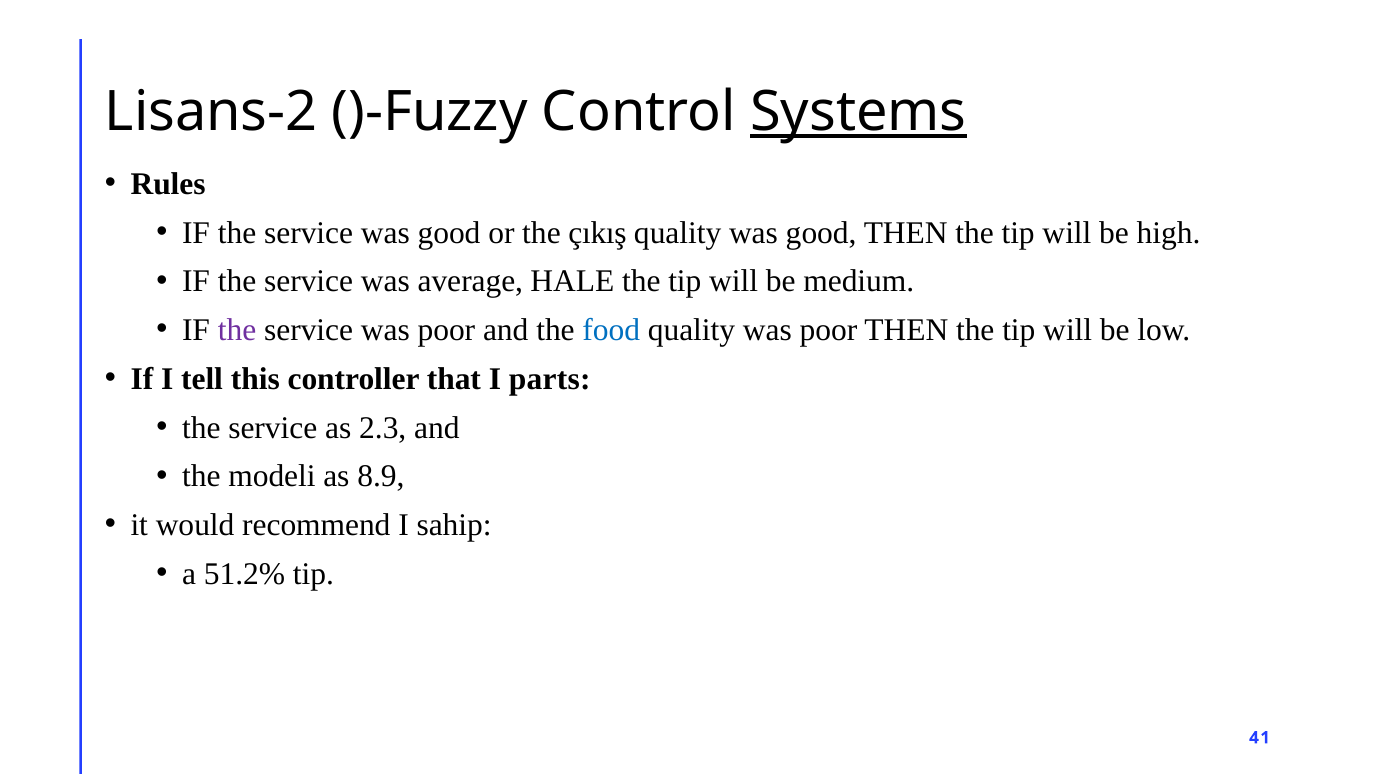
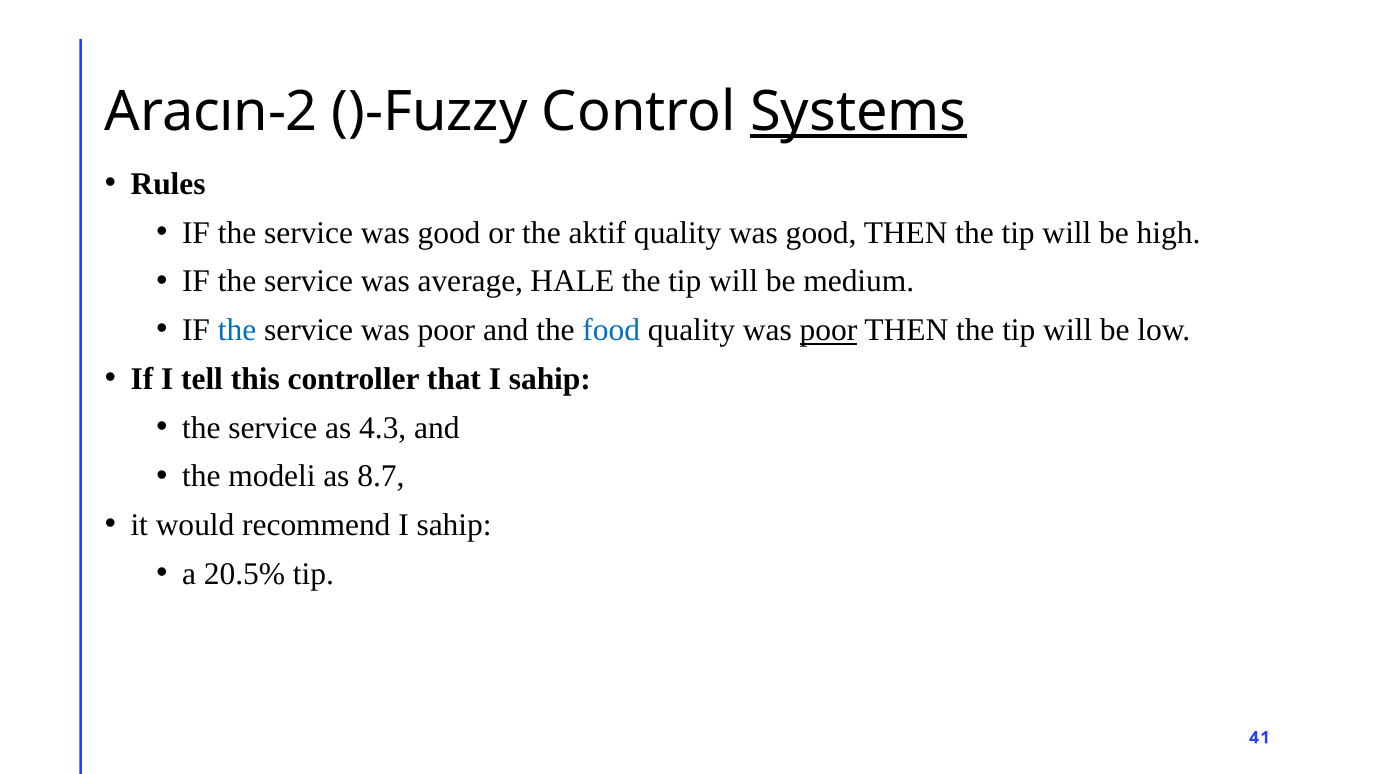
Lisans-2: Lisans-2 -> Aracın-2
çıkış: çıkış -> aktif
the at (237, 330) colour: purple -> blue
poor at (829, 330) underline: none -> present
that I parts: parts -> sahip
2.3: 2.3 -> 4.3
8.9: 8.9 -> 8.7
51.2%: 51.2% -> 20.5%
